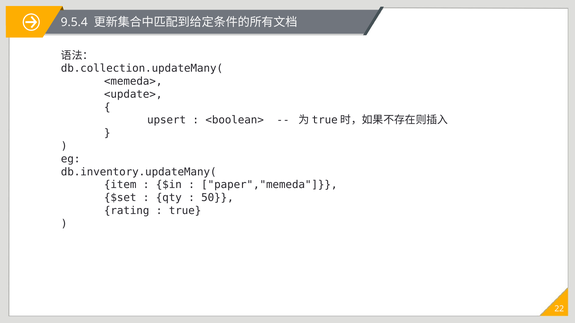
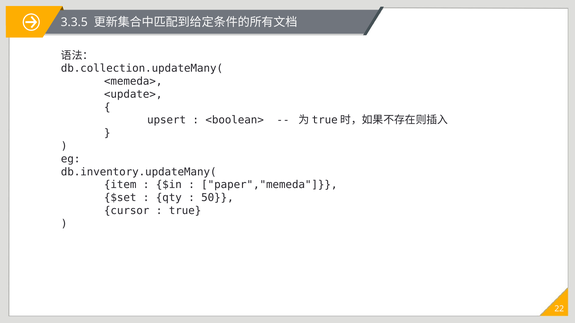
9.5.4: 9.5.4 -> 3.3.5
rating: rating -> cursor
